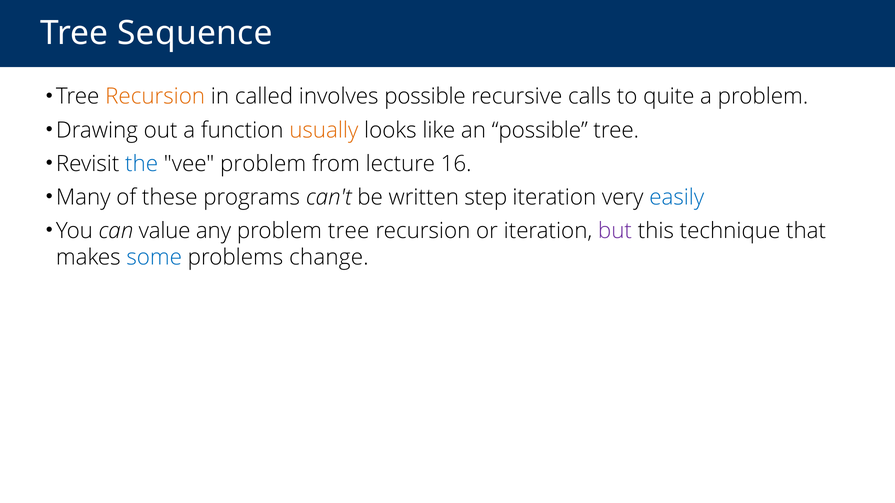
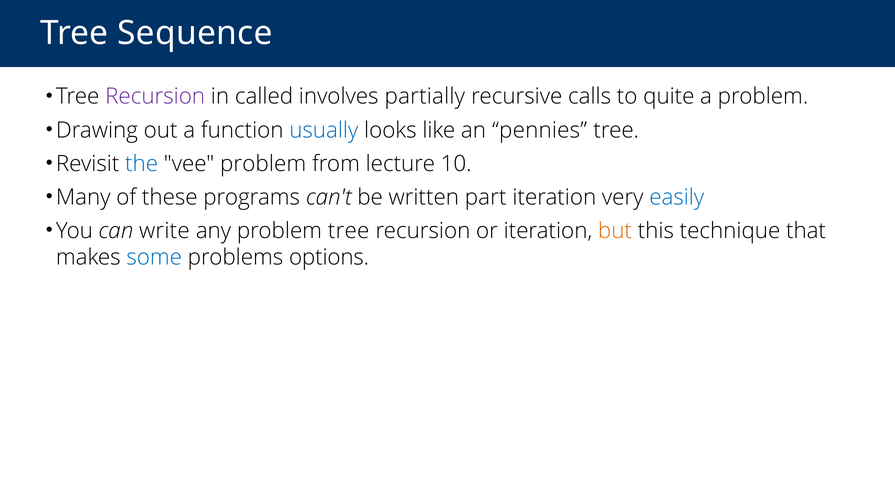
Recursion at (155, 97) colour: orange -> purple
involves possible: possible -> partially
usually colour: orange -> blue
an possible: possible -> pennies
16: 16 -> 10
step: step -> part
value: value -> write
but colour: purple -> orange
change: change -> options
